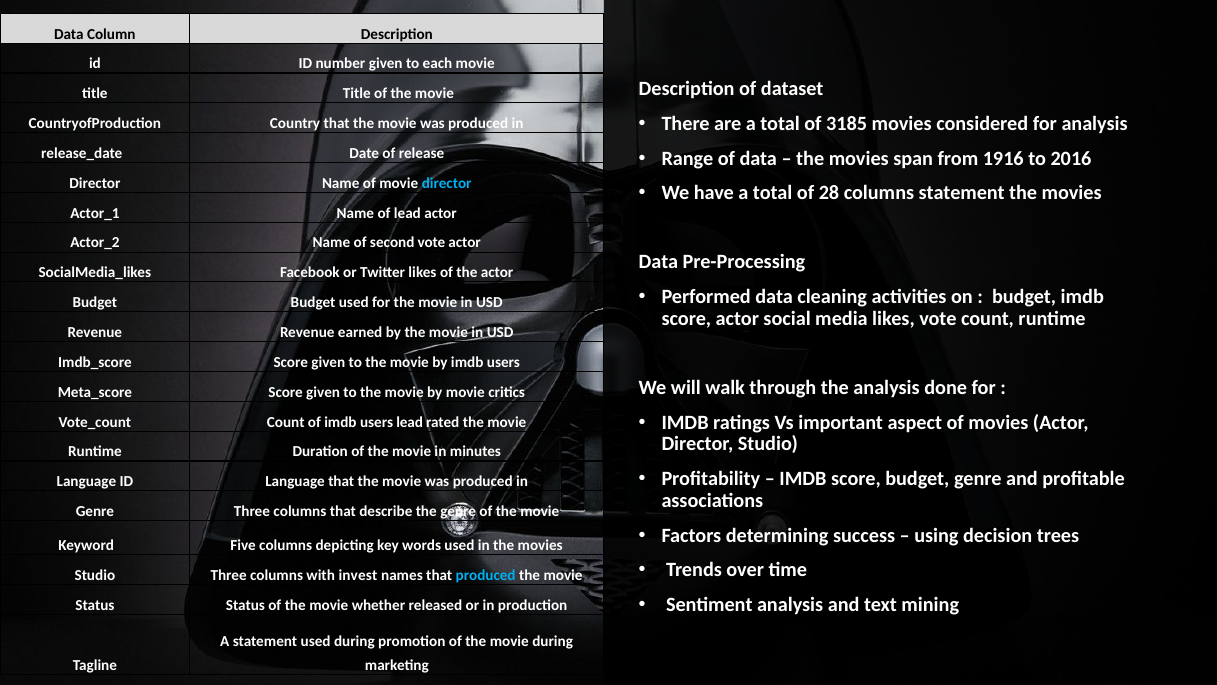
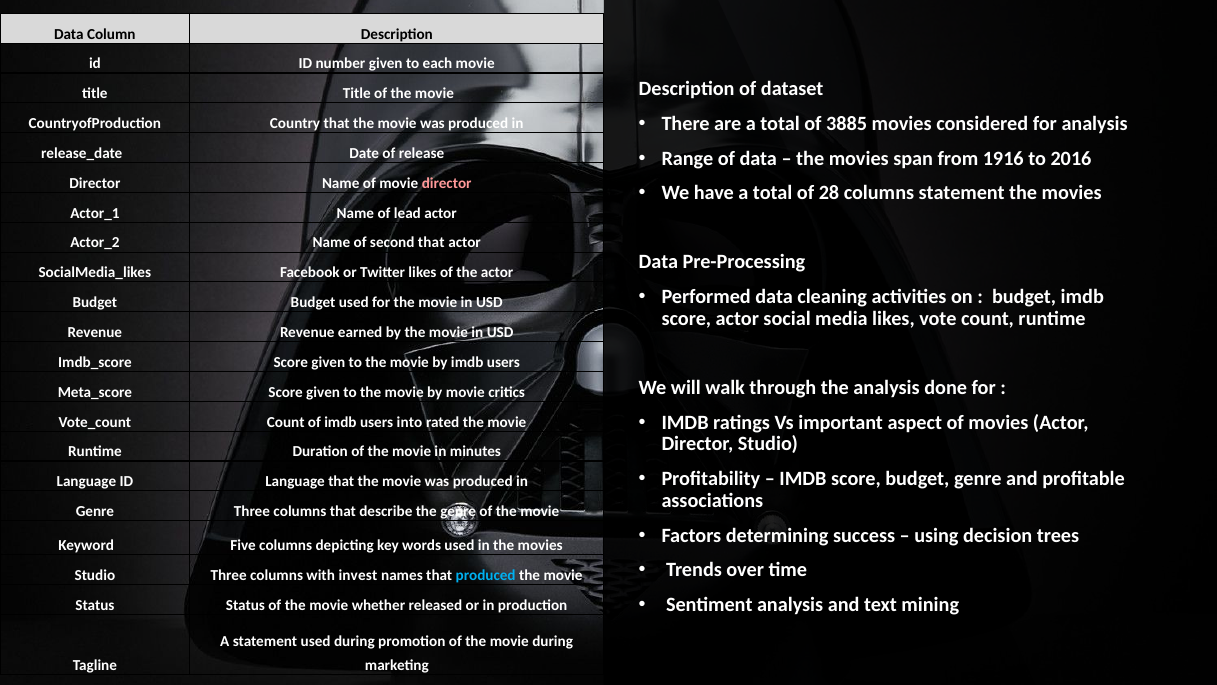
3185: 3185 -> 3885
director at (447, 183) colour: light blue -> pink
second vote: vote -> that
users lead: lead -> into
